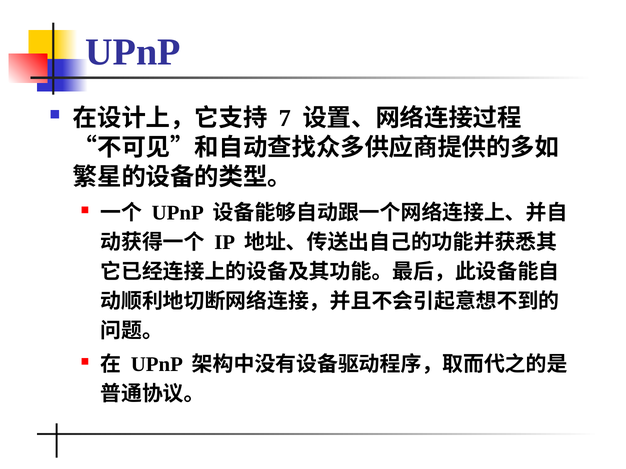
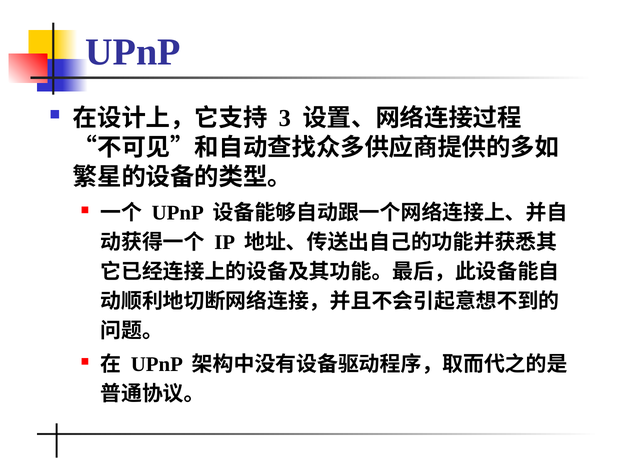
7: 7 -> 3
